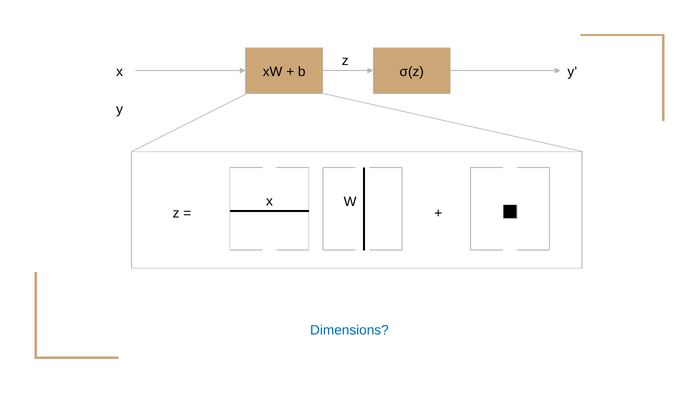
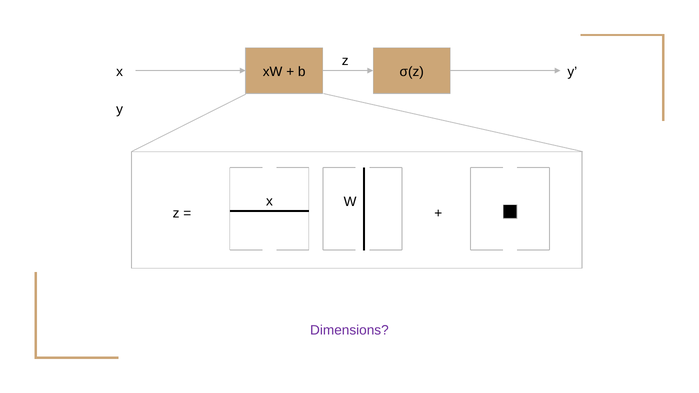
Dimensions colour: blue -> purple
